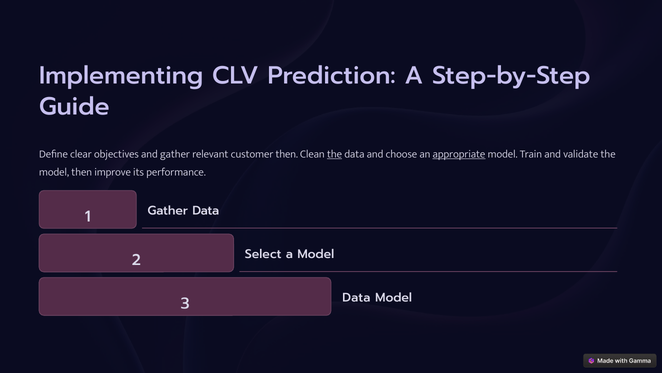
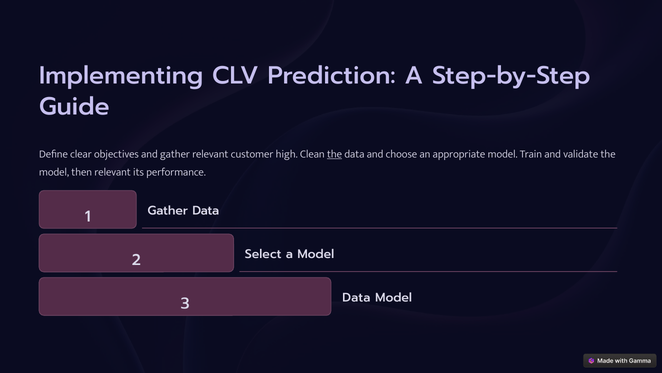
customer then: then -> high
appropriate underline: present -> none
then improve: improve -> relevant
